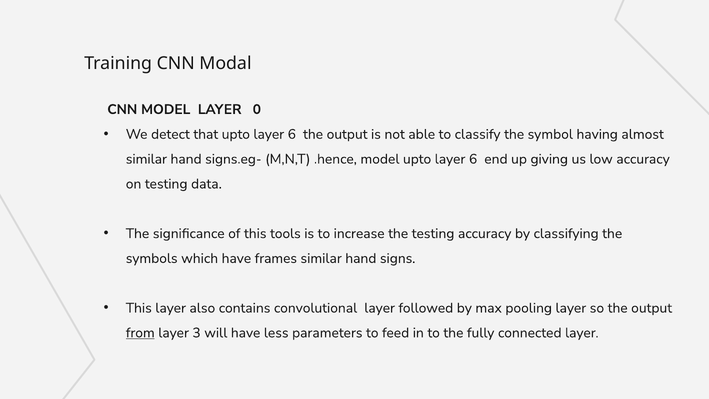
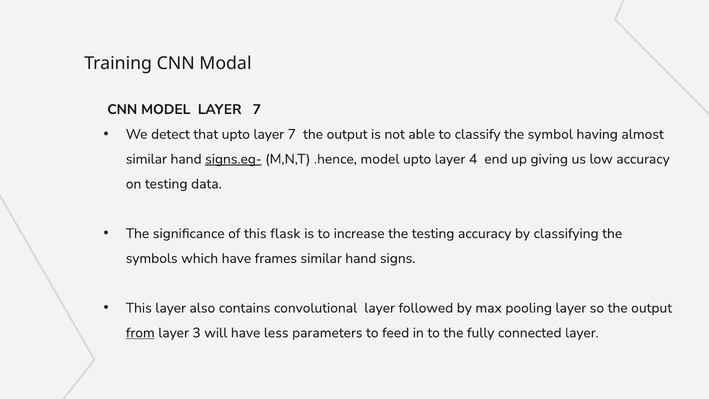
MODEL LAYER 0: 0 -> 7
that upto layer 6: 6 -> 7
signs.eg- underline: none -> present
model upto layer 6: 6 -> 4
tools: tools -> flask
